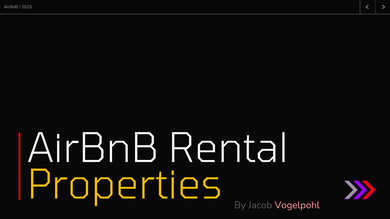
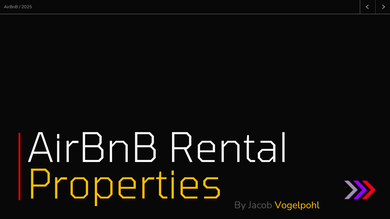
Vogelpohl colour: pink -> yellow
